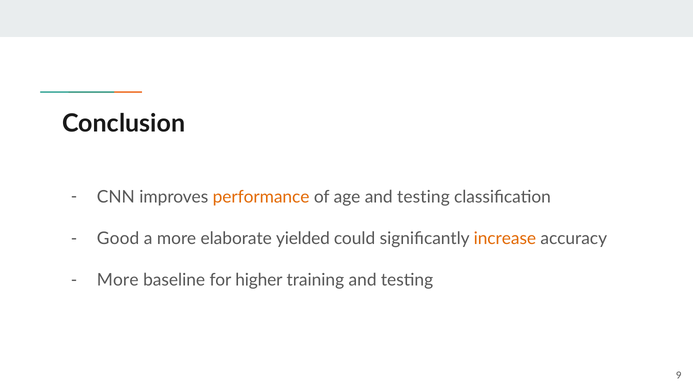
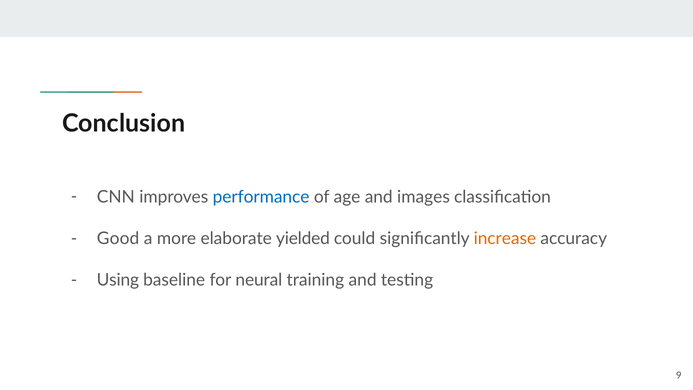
performance colour: orange -> blue
age and testing: testing -> images
More at (118, 280): More -> Using
higher: higher -> neural
